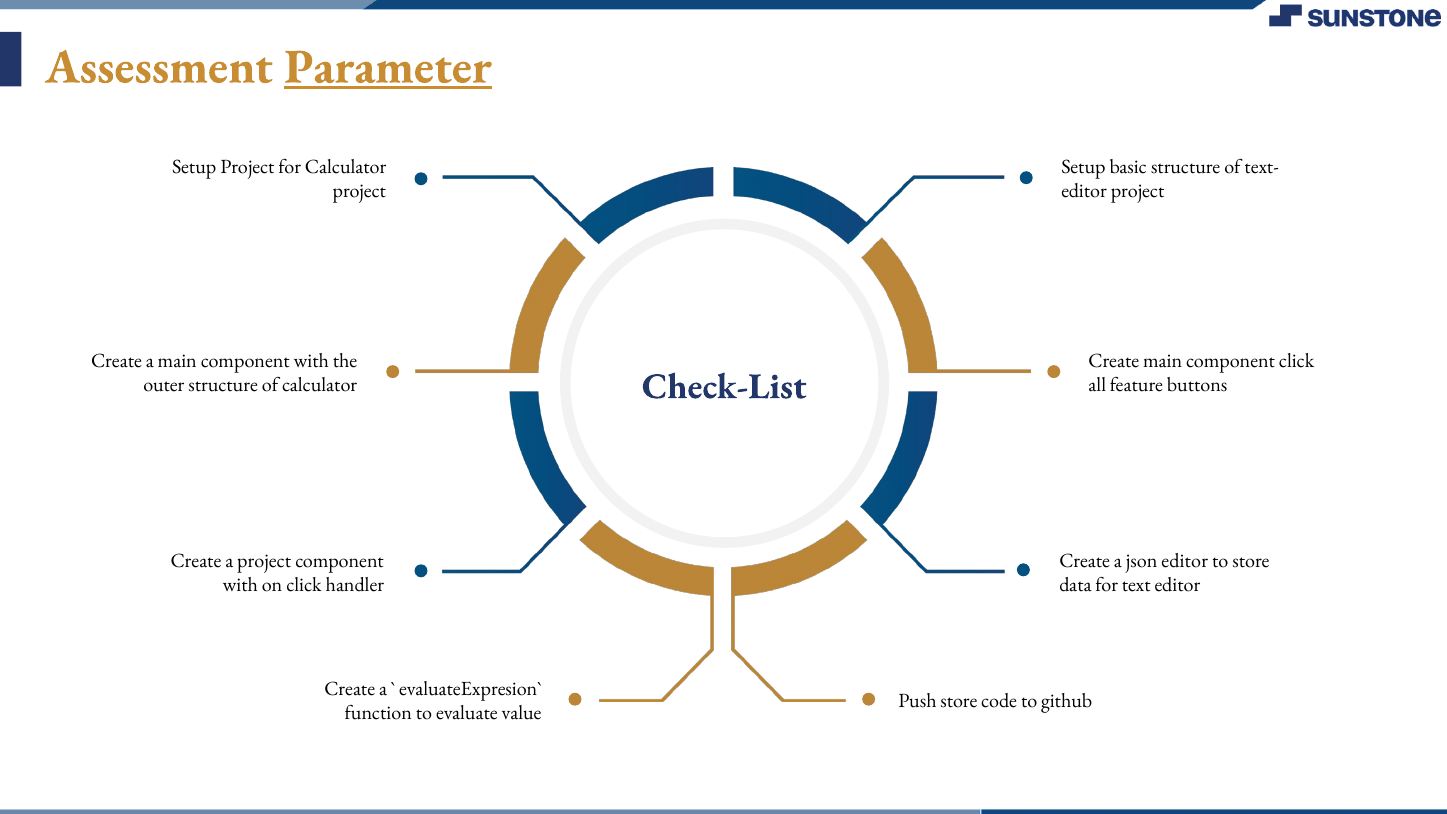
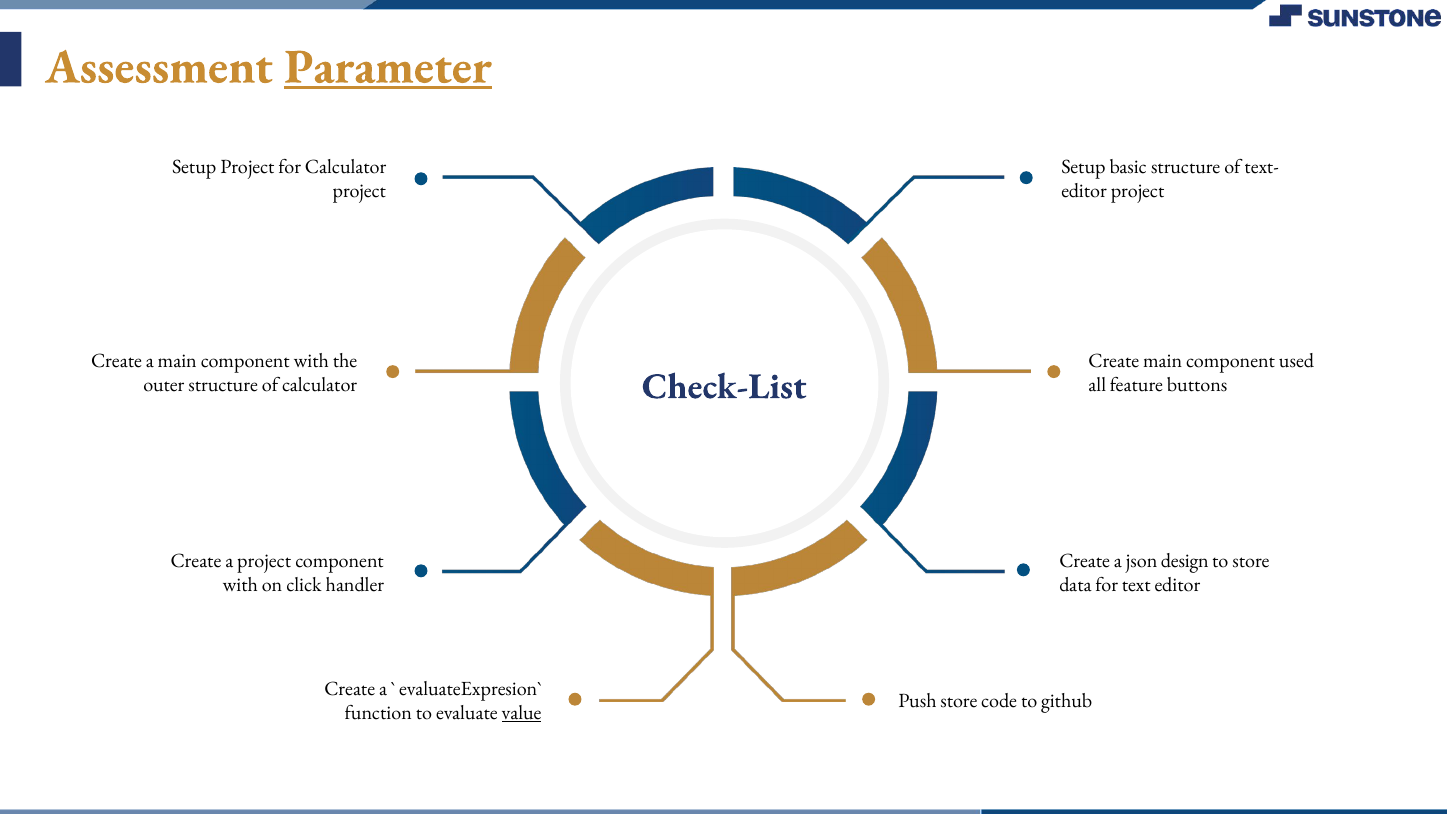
component click: click -> used
json editor: editor -> design
value underline: none -> present
